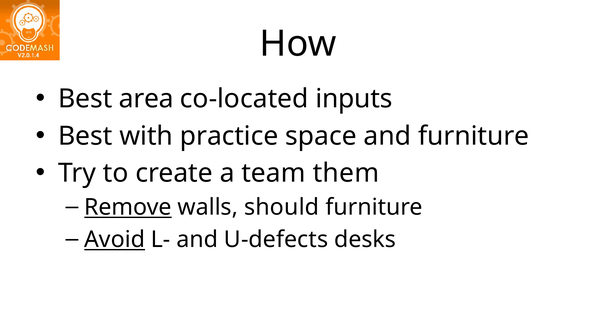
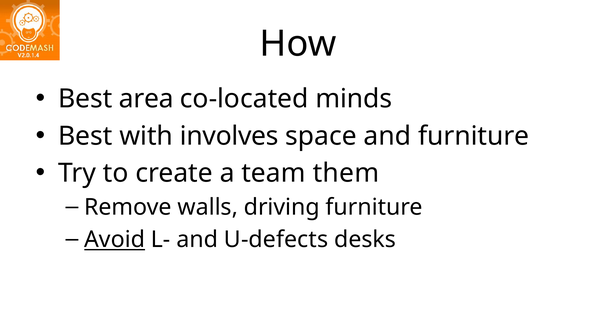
inputs: inputs -> minds
practice: practice -> involves
Remove underline: present -> none
should: should -> driving
